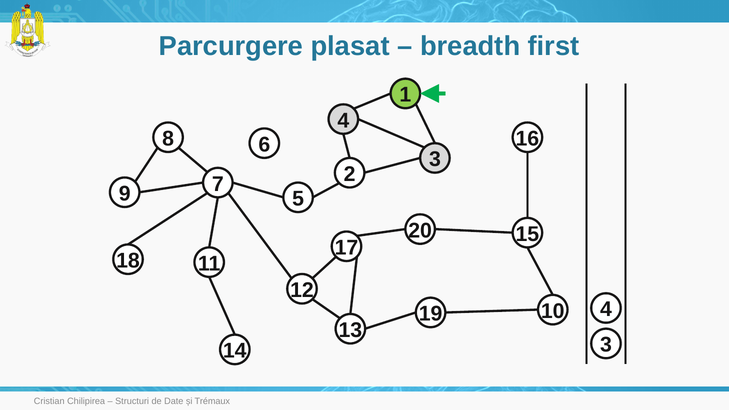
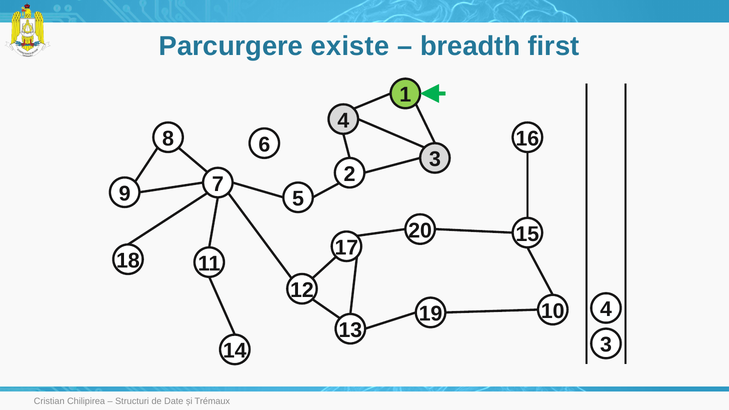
plasat: plasat -> existe
